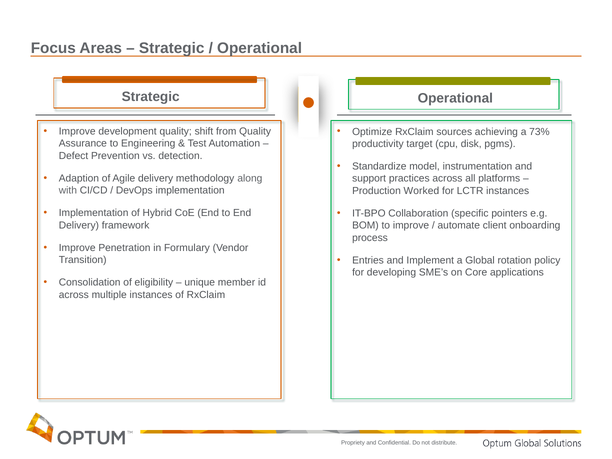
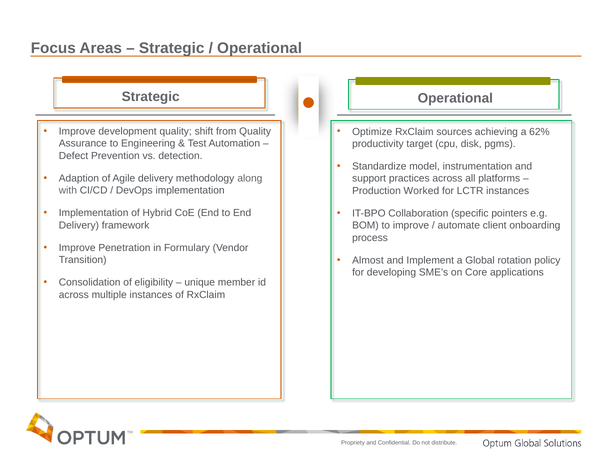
73%: 73% -> 62%
Entries: Entries -> Almost
